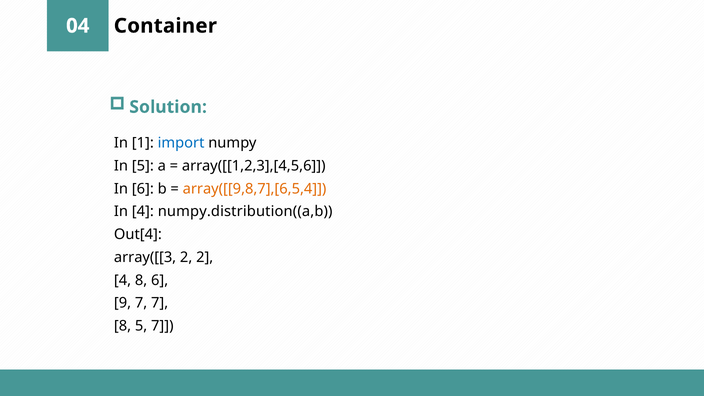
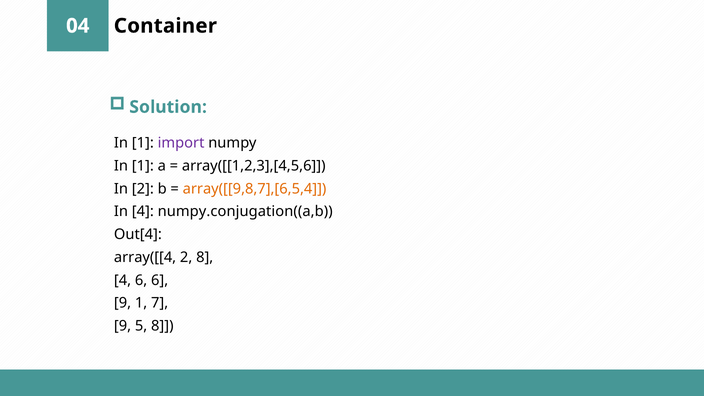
import colour: blue -> purple
5 at (143, 166): 5 -> 1
In 6: 6 -> 2
numpy.distribution((a,b: numpy.distribution((a,b -> numpy.conjugation((a,b
array([[3: array([[3 -> array([[4
2 2: 2 -> 8
4 8: 8 -> 6
9 7: 7 -> 1
8 at (123, 326): 8 -> 9
5 7: 7 -> 8
